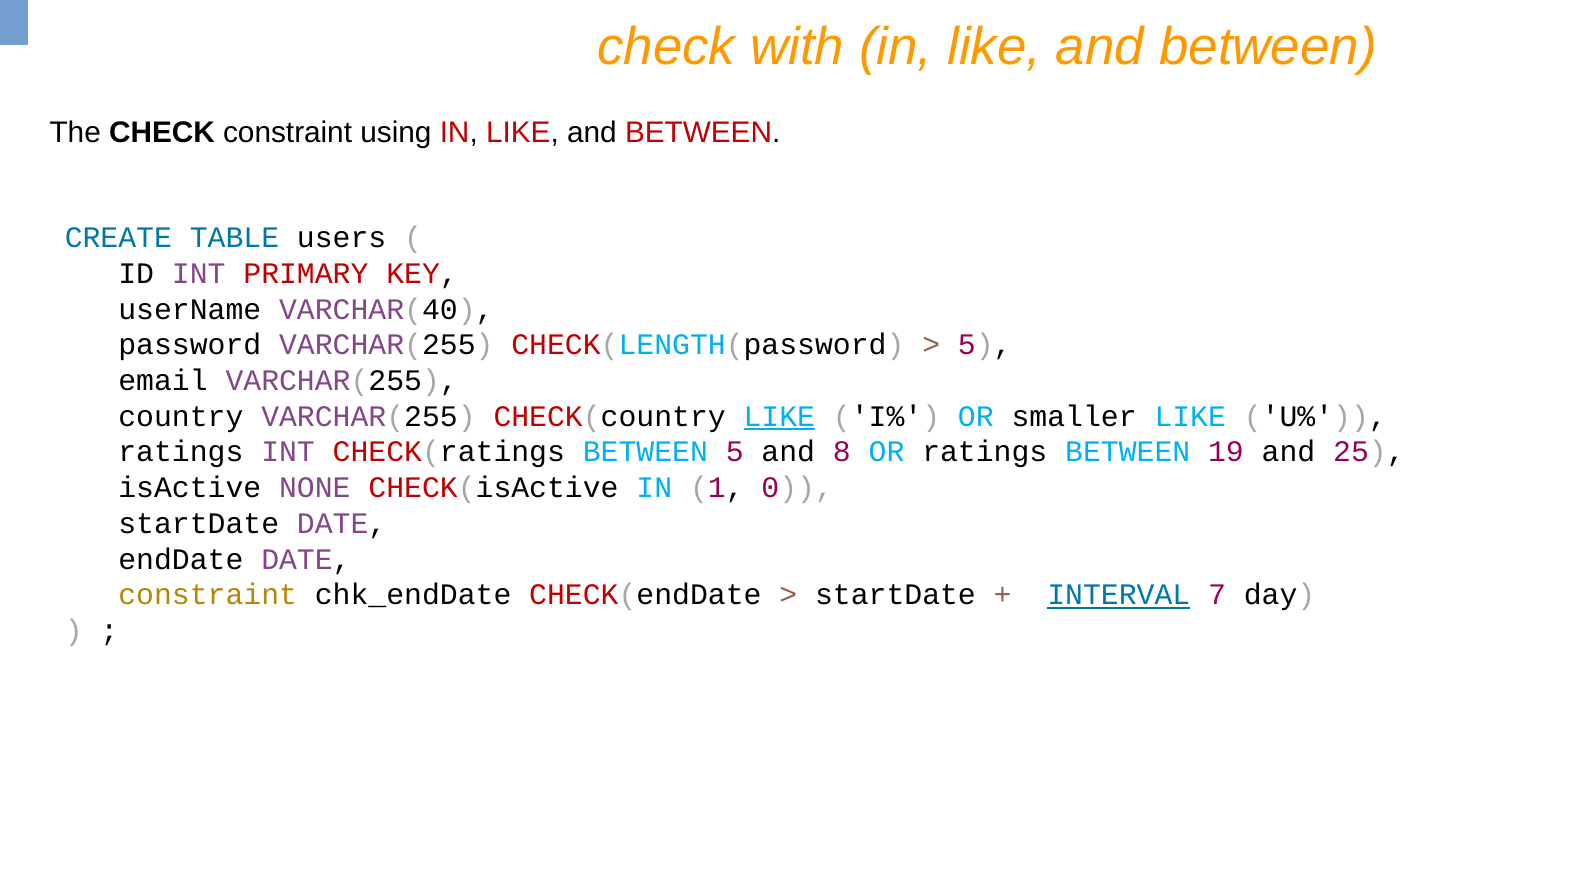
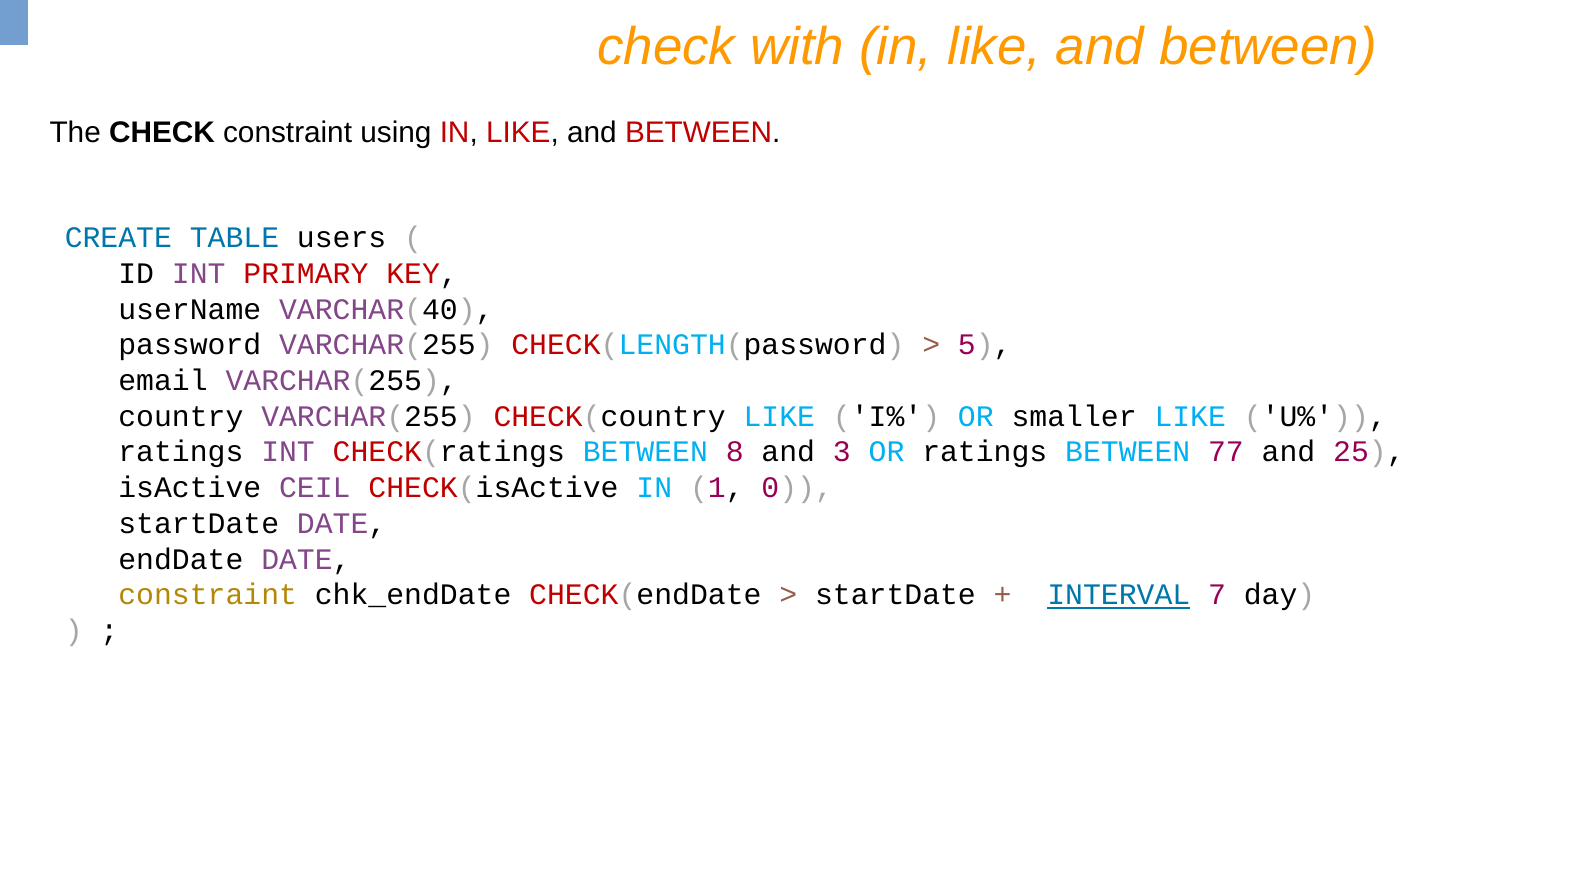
LIKE at (779, 417) underline: present -> none
BETWEEN 5: 5 -> 8
8: 8 -> 3
19: 19 -> 77
NONE: NONE -> CEIL
